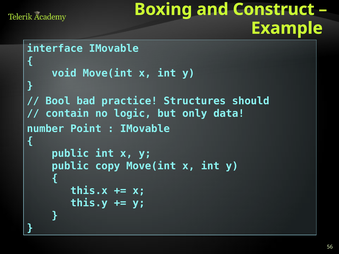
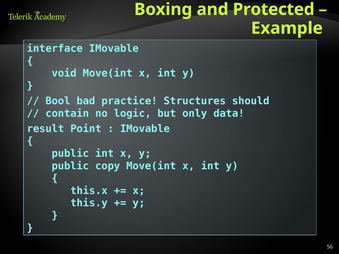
Construct: Construct -> Protected
number: number -> result
